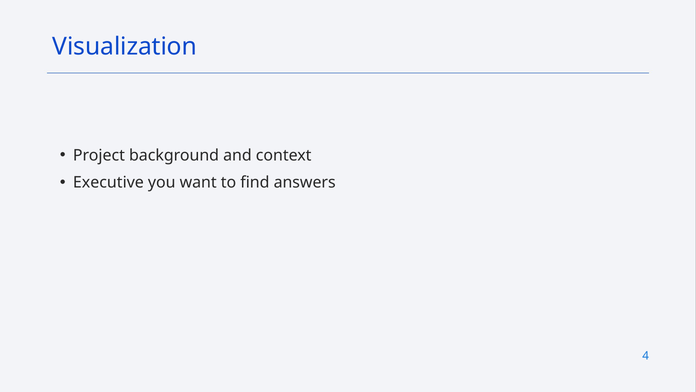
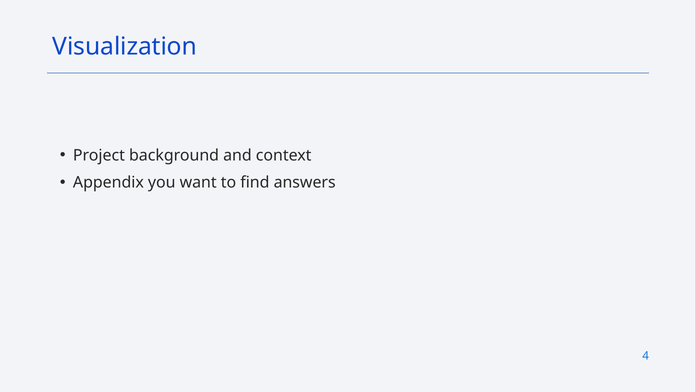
Executive: Executive -> Appendix
